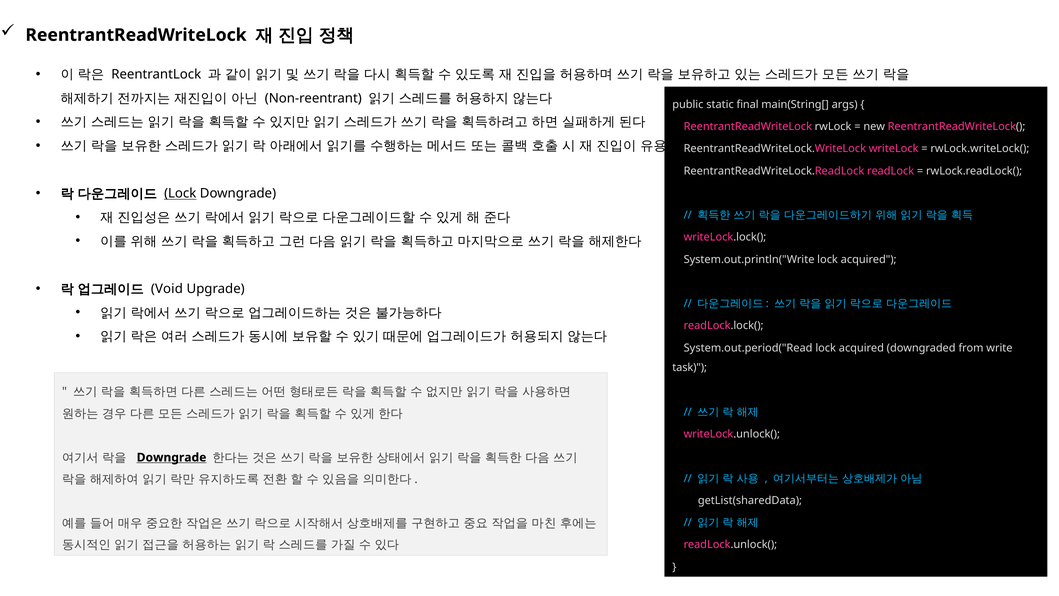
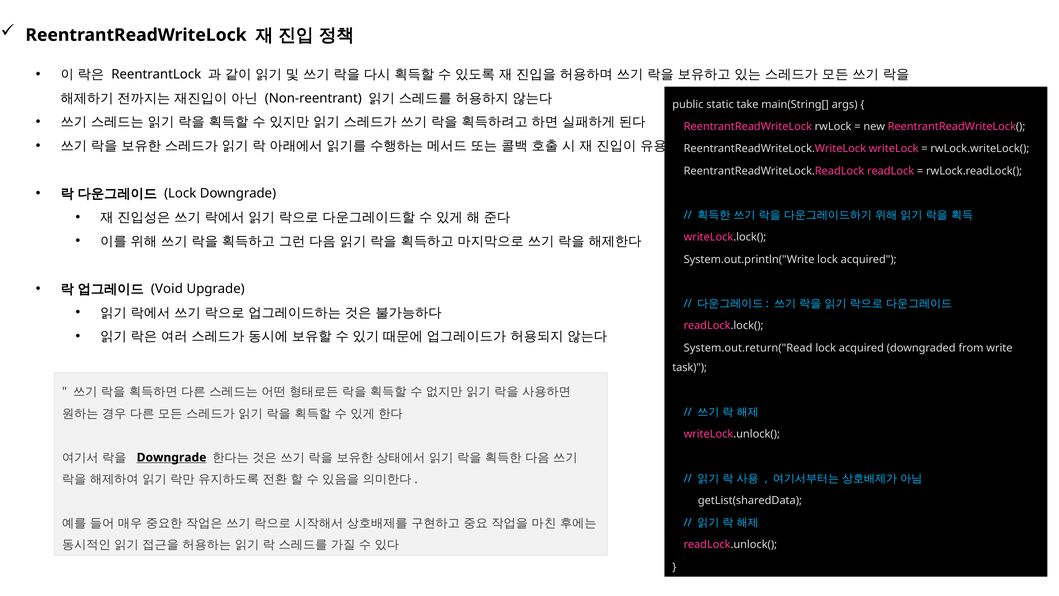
final: final -> take
Lock at (180, 193) underline: present -> none
System.out.period("Read: System.out.period("Read -> System.out.return("Read
